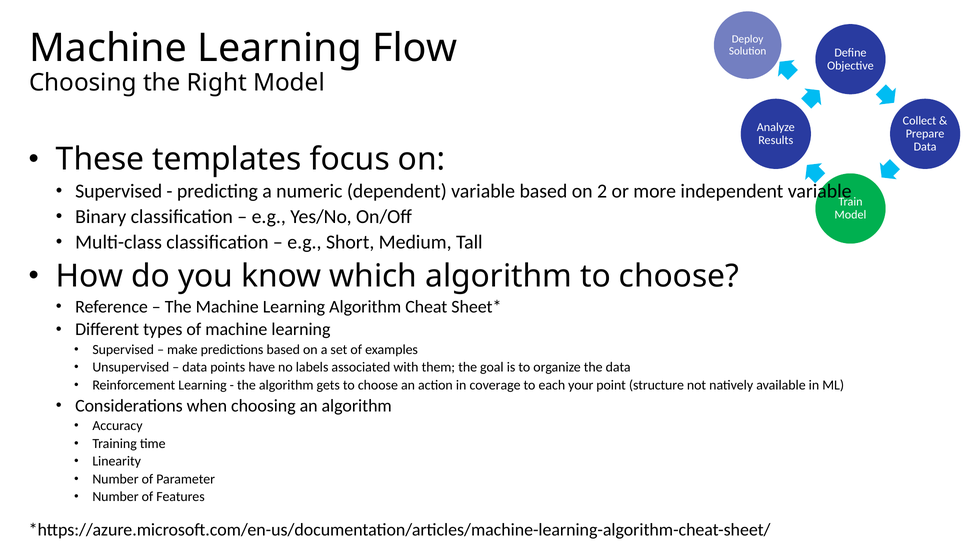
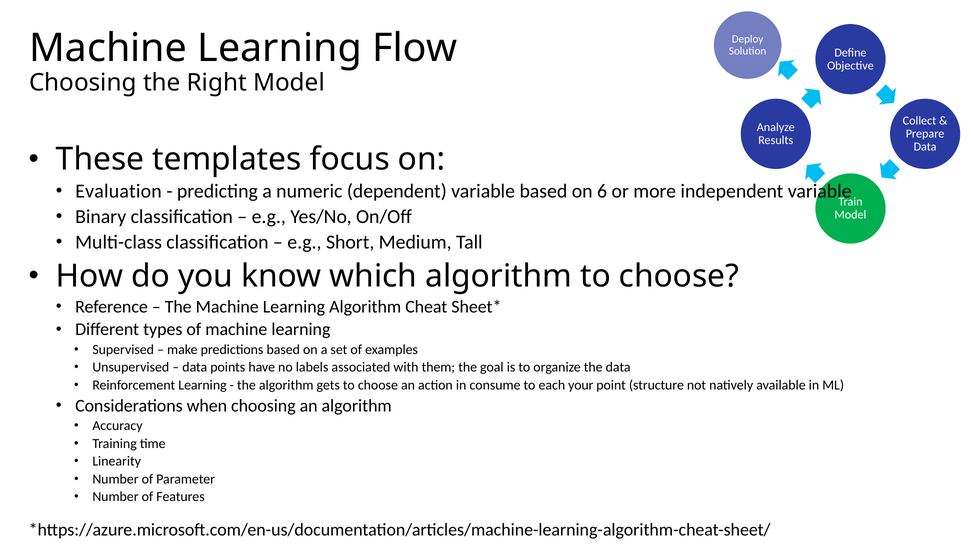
Supervised at (119, 191): Supervised -> Evaluation
2: 2 -> 6
coverage: coverage -> consume
